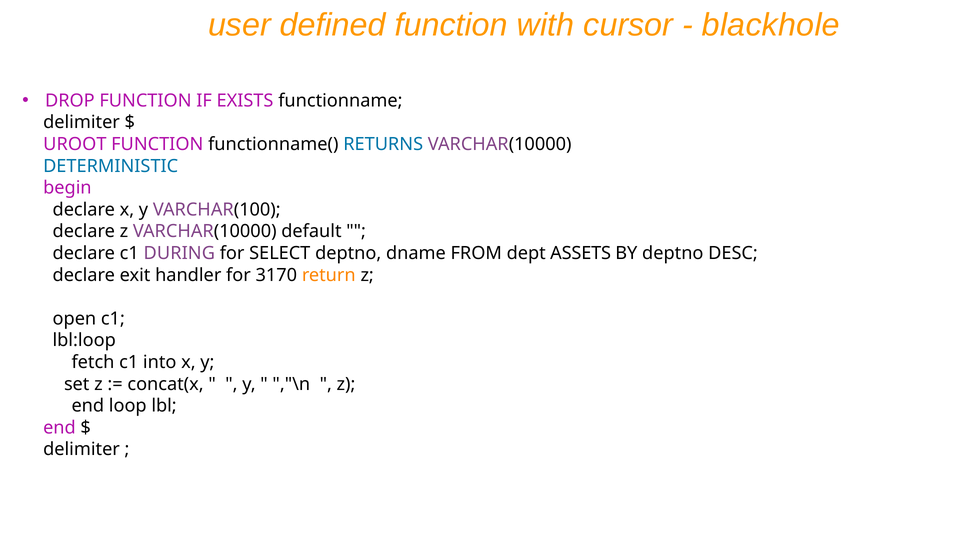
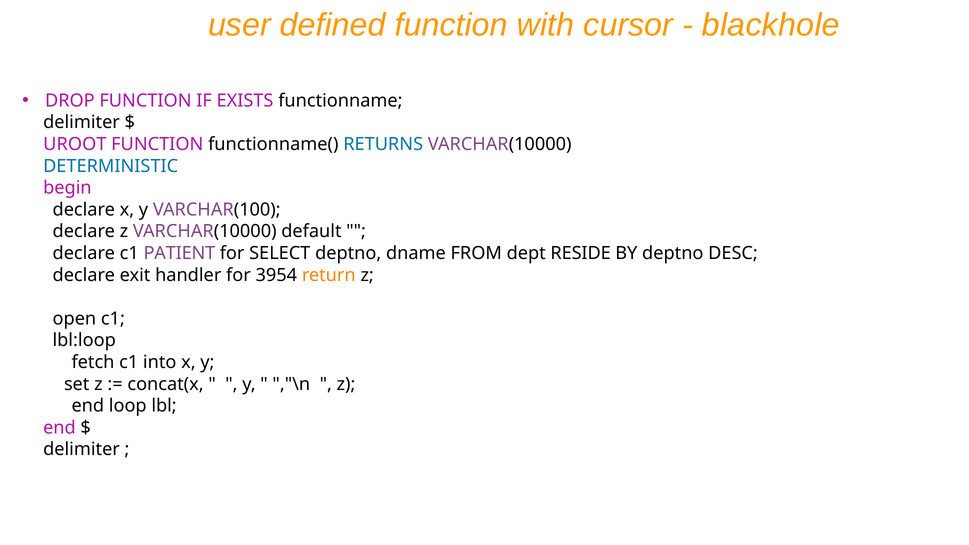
DURING: DURING -> PATIENT
ASSETS: ASSETS -> RESIDE
3170: 3170 -> 3954
